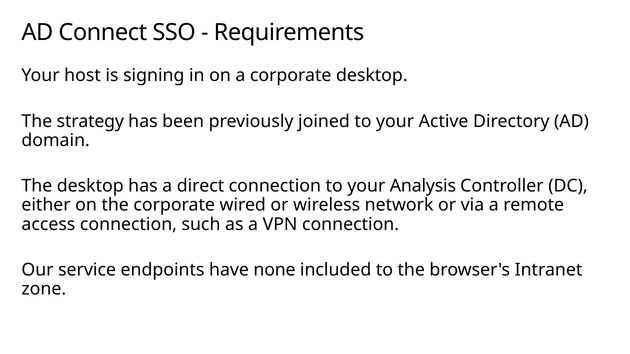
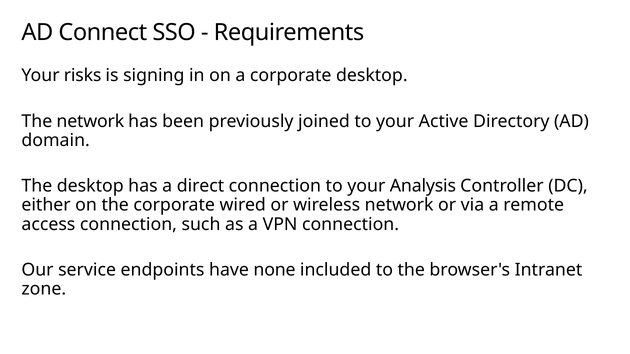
host: host -> risks
The strategy: strategy -> network
